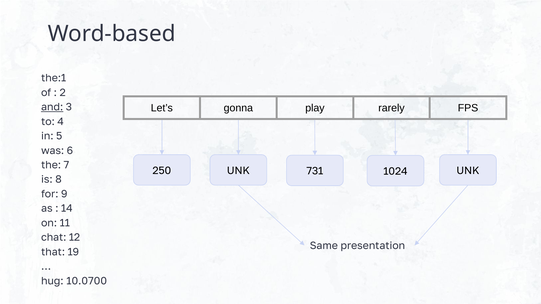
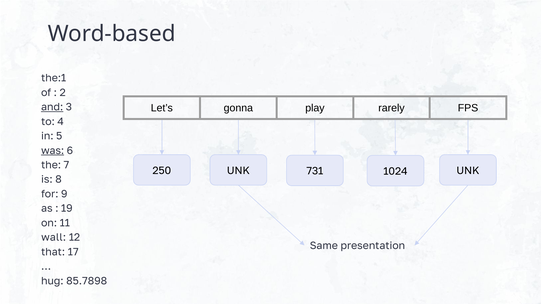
was underline: none -> present
14: 14 -> 19
chat: chat -> wall
19: 19 -> 17
10.0700: 10.0700 -> 85.7898
